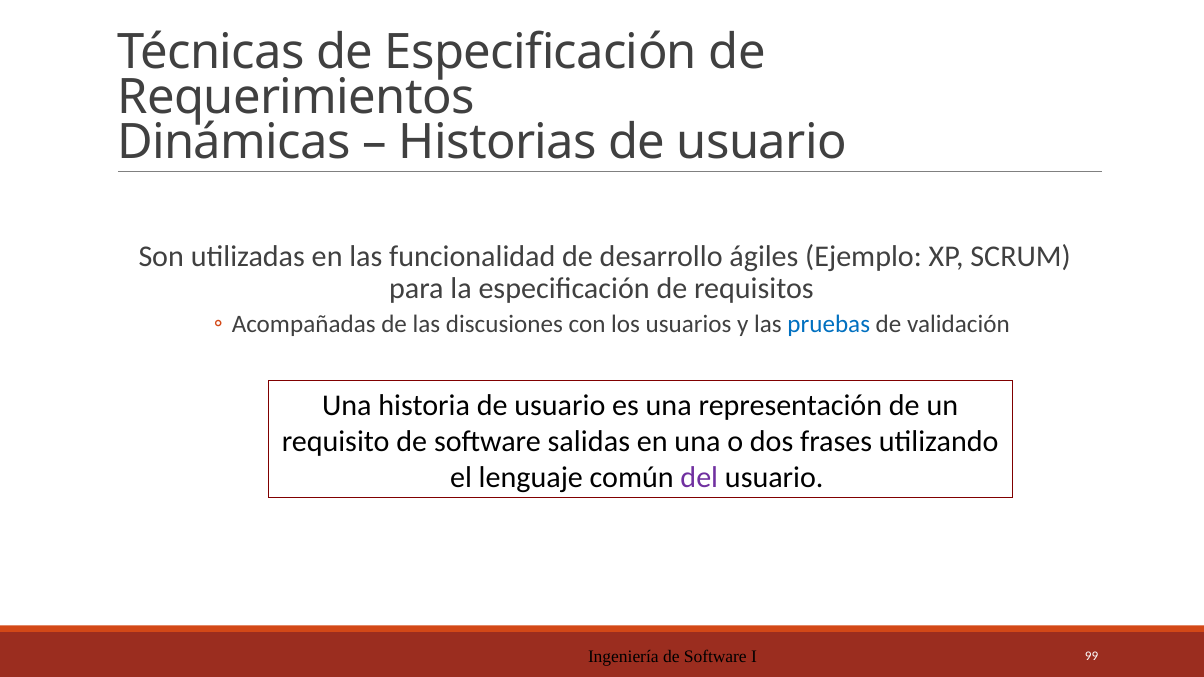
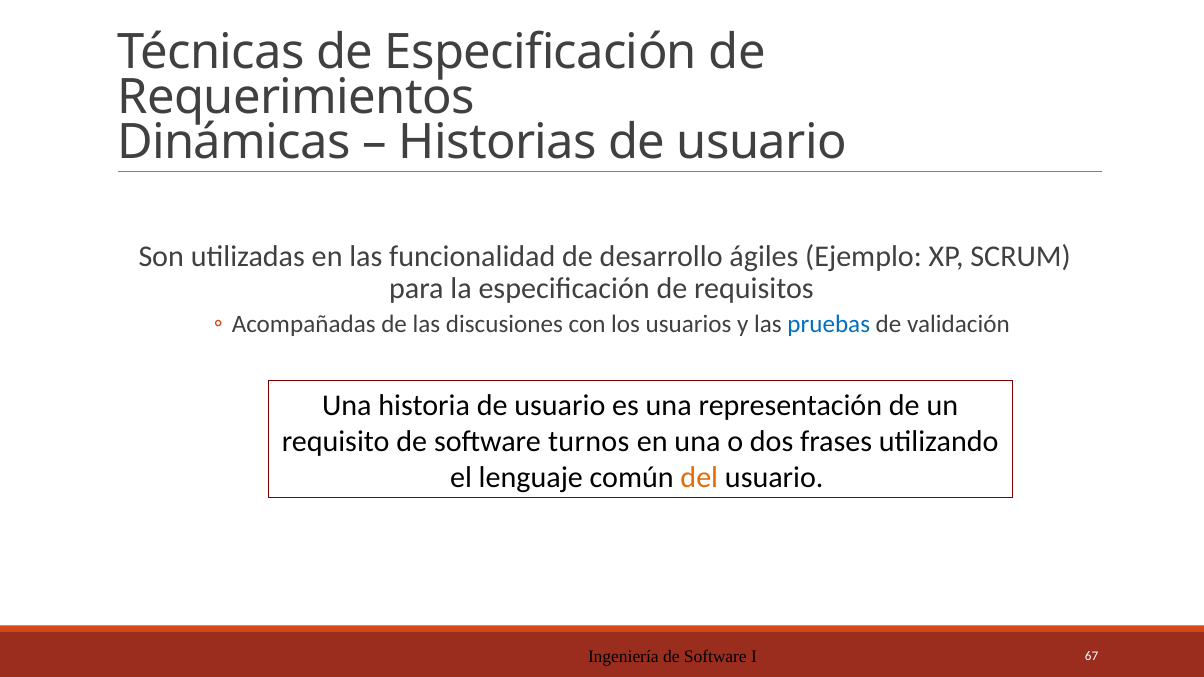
salidas: salidas -> turnos
del colour: purple -> orange
99: 99 -> 67
